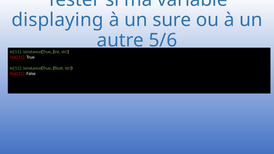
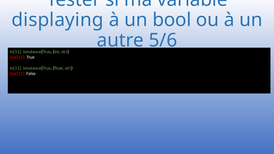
sure: sure -> bool
